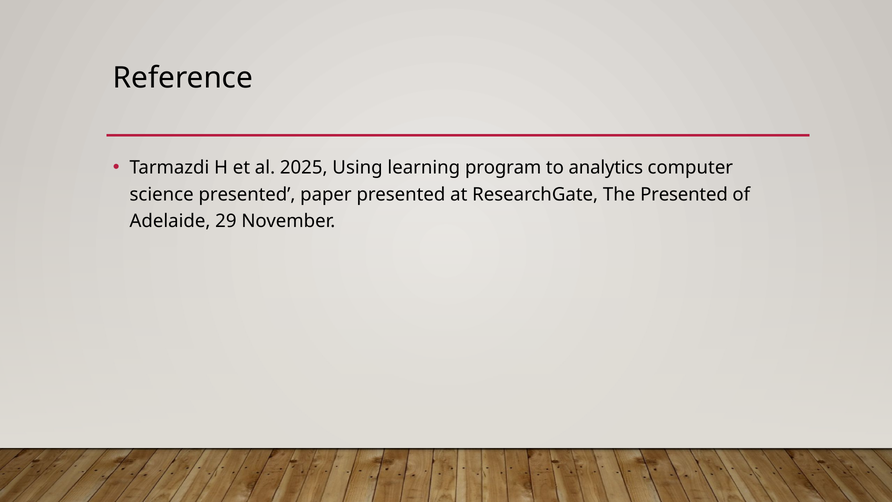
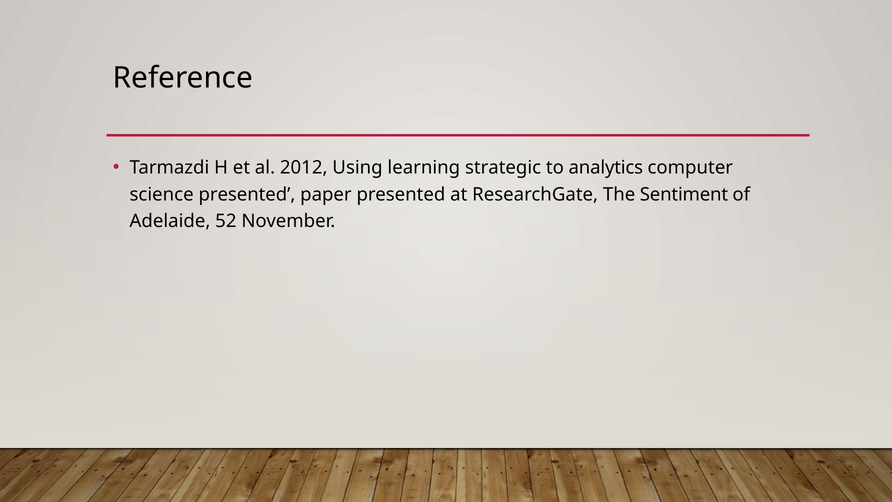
2025: 2025 -> 2012
program: program -> strategic
The Presented: Presented -> Sentiment
29: 29 -> 52
